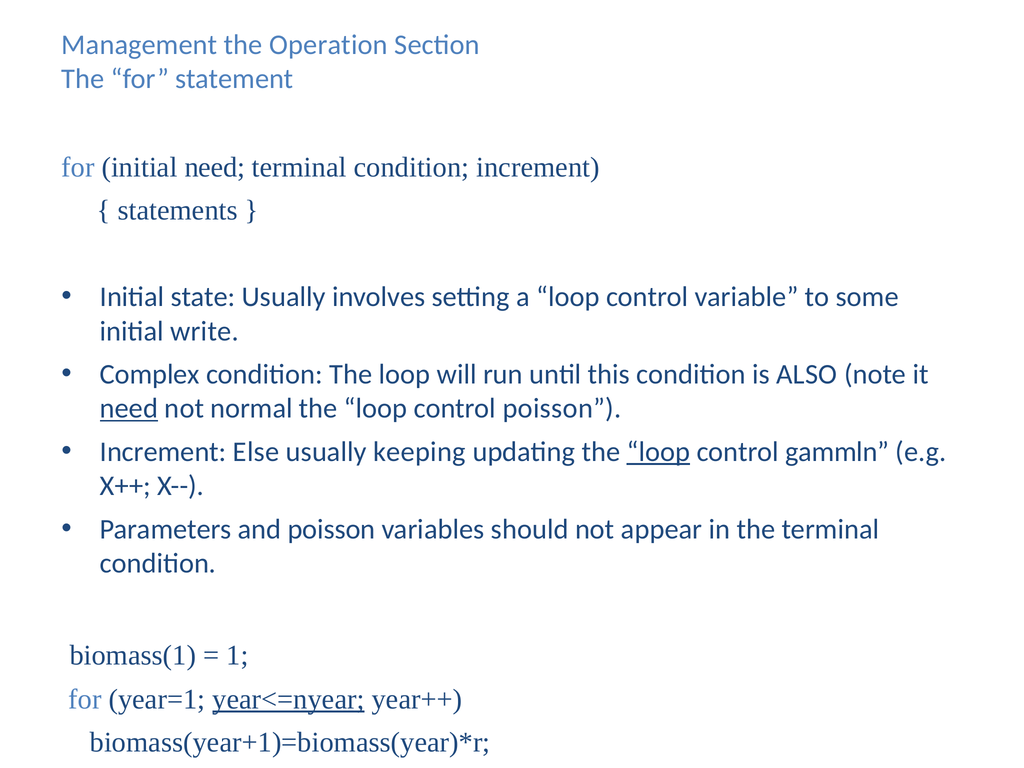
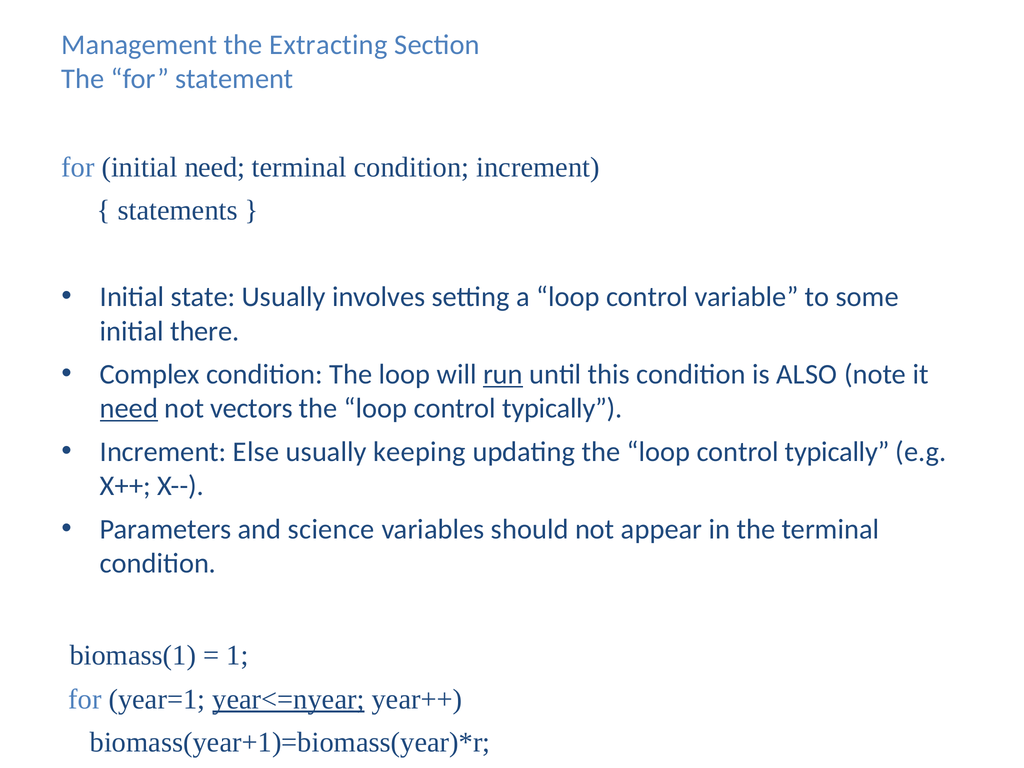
Operation: Operation -> Extracting
write: write -> there
run underline: none -> present
normal: normal -> vectors
poisson at (562, 409): poisson -> typically
loop at (658, 452) underline: present -> none
gammln at (837, 452): gammln -> typically
and poisson: poisson -> science
